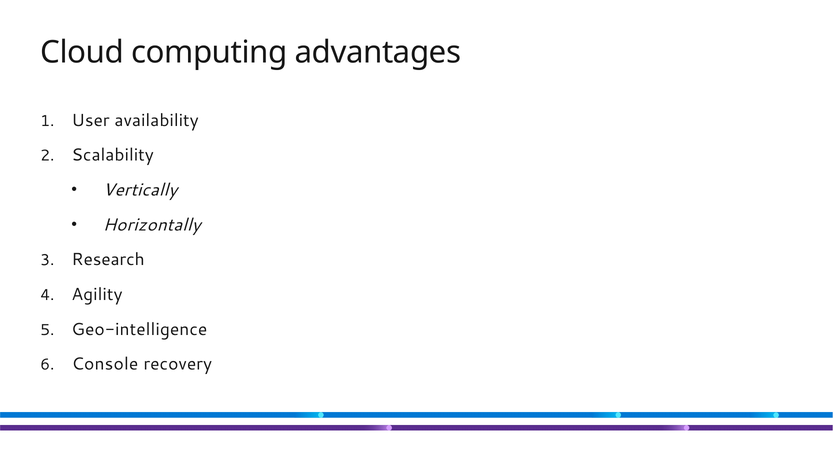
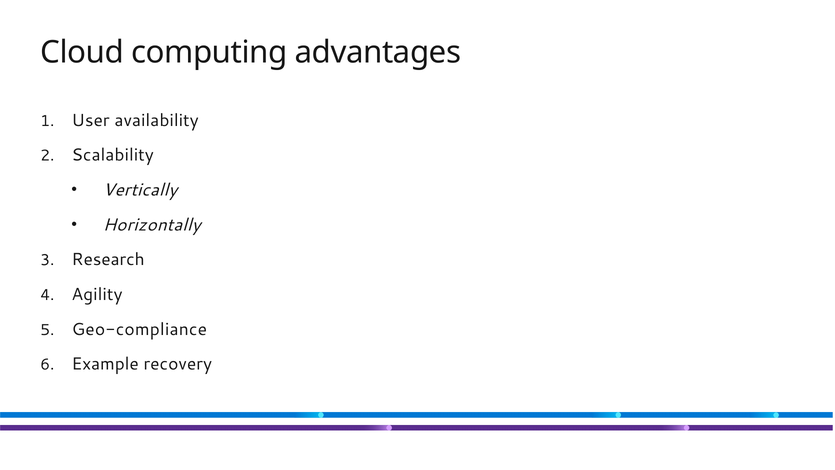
Geo-intelligence: Geo-intelligence -> Geo-compliance
Console: Console -> Example
